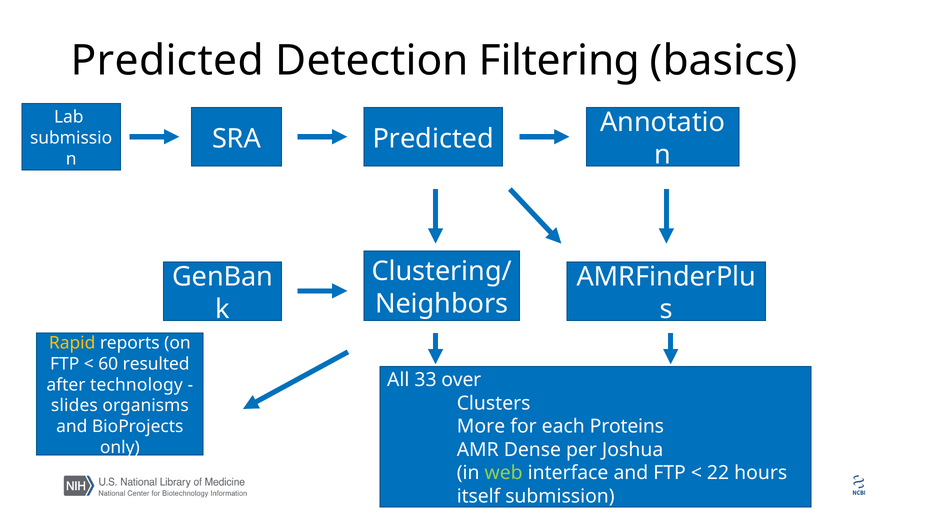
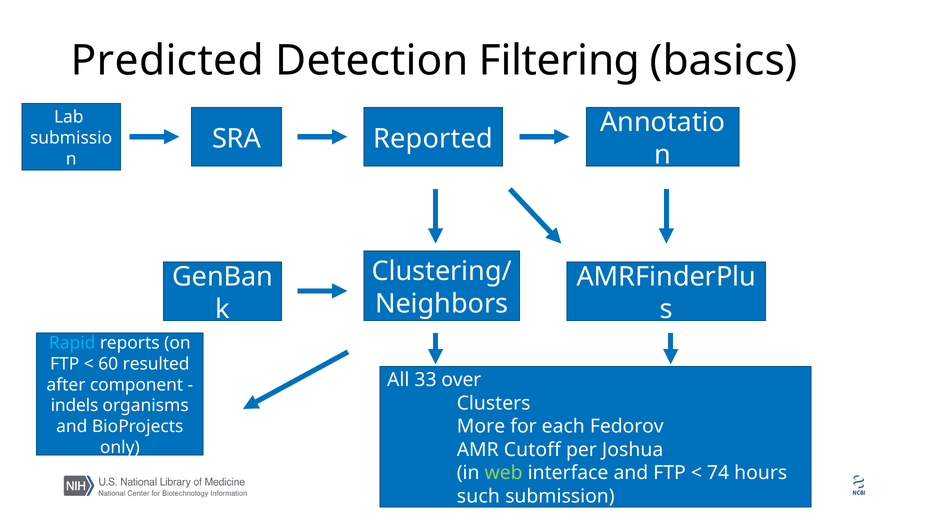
SRA Predicted: Predicted -> Reported
Rapid colour: yellow -> light blue
technology: technology -> component
slides: slides -> indels
Proteins: Proteins -> Fedorov
Dense: Dense -> Cutoff
22: 22 -> 74
itself: itself -> such
